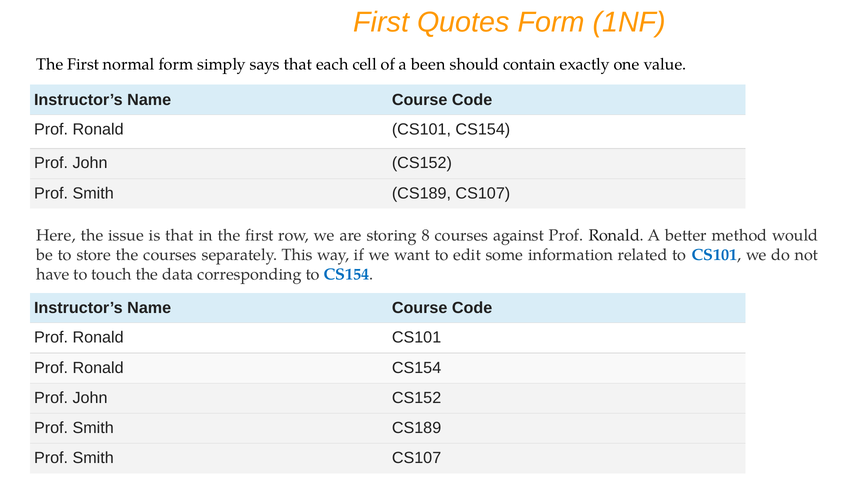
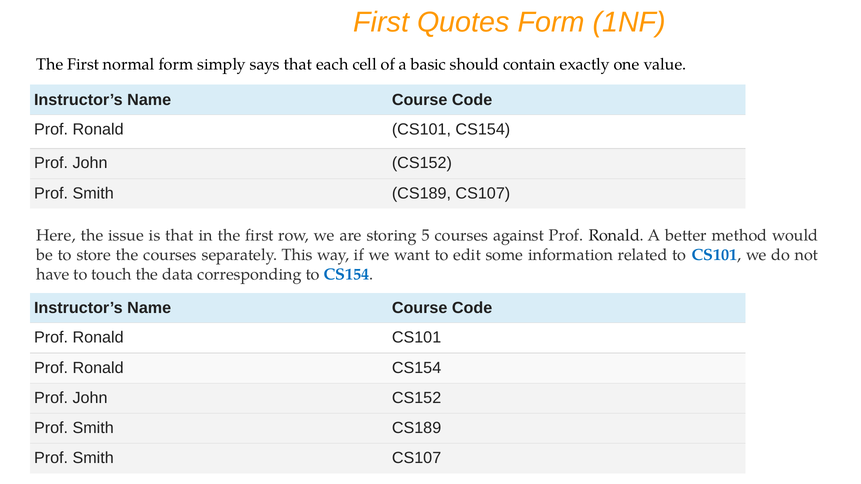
been: been -> basic
8: 8 -> 5
